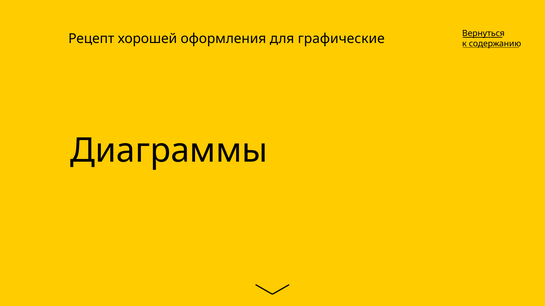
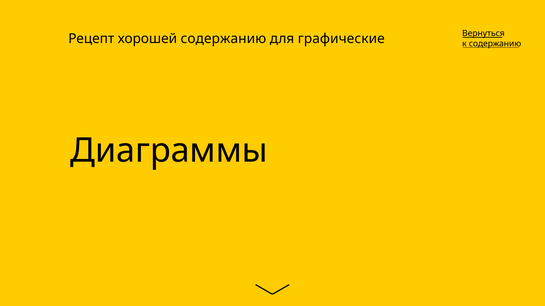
хорошей оформления: оформления -> содержанию
